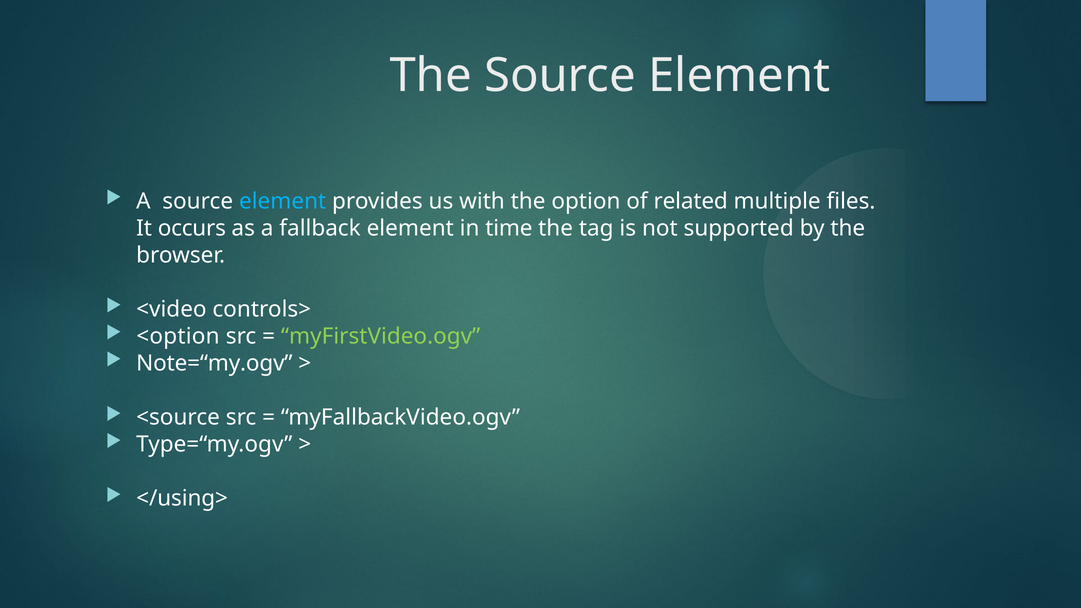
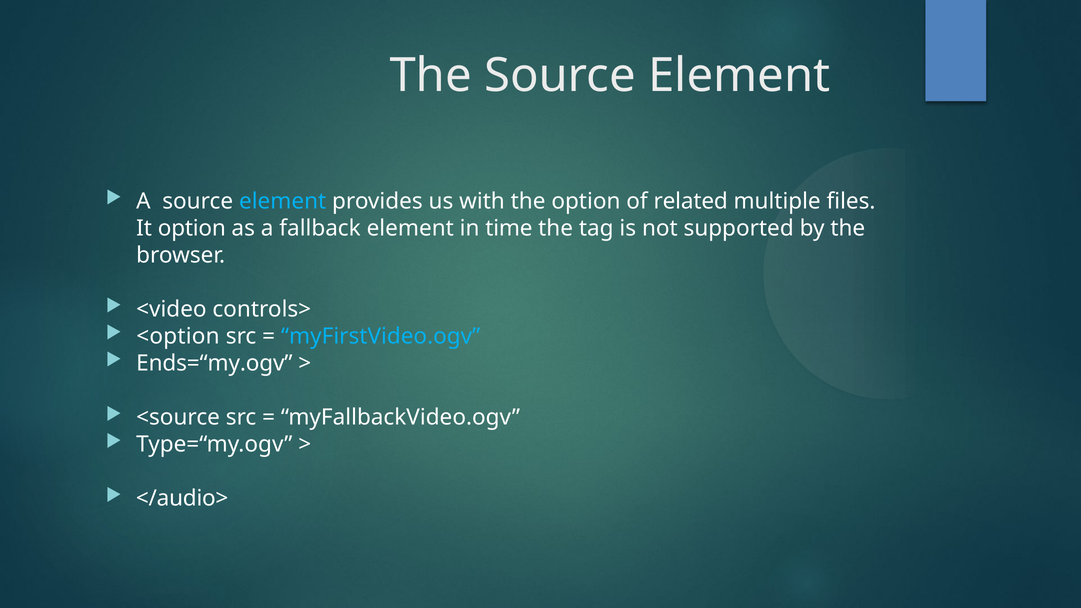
It occurs: occurs -> option
myFirstVideo.ogv colour: light green -> light blue
Note=“my.ogv: Note=“my.ogv -> Ends=“my.ogv
</using>: </using> -> </audio>
